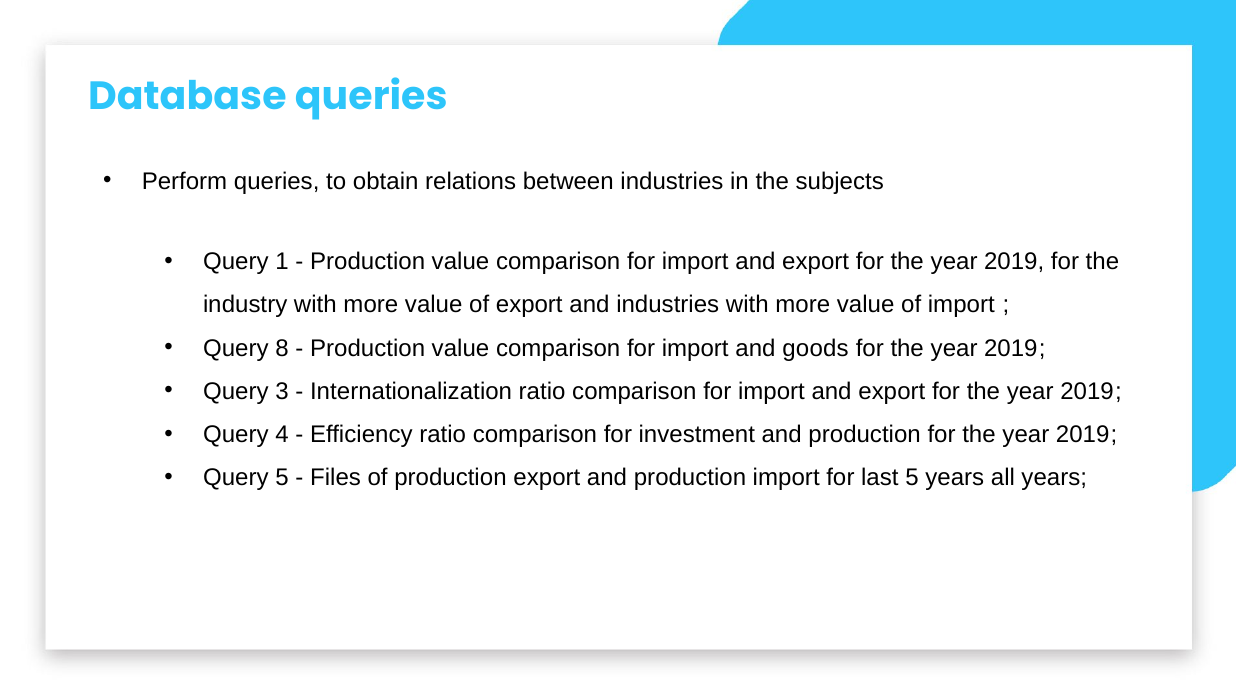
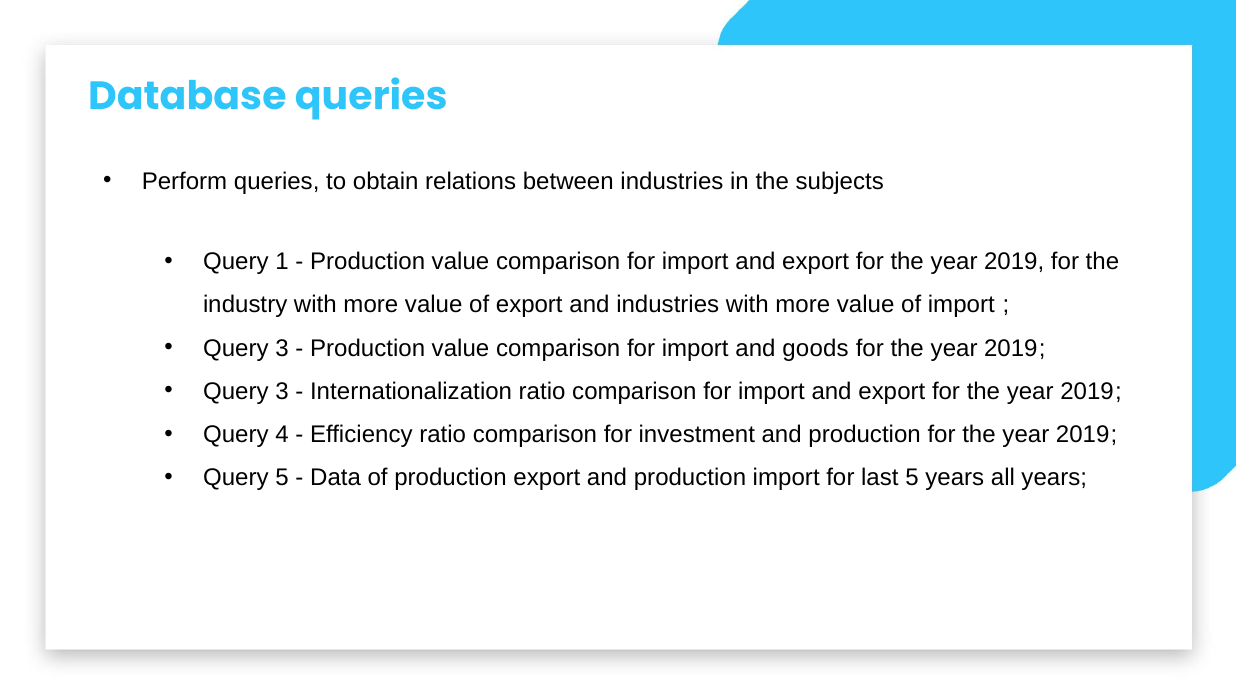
8 at (282, 348): 8 -> 3
Files: Files -> Data
